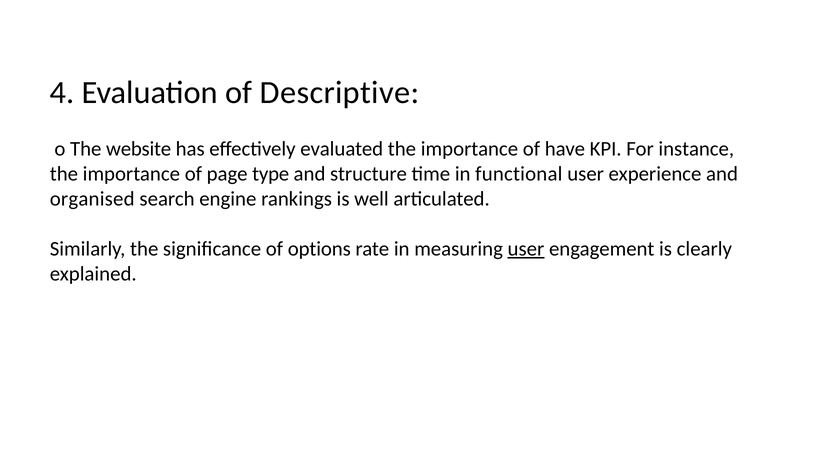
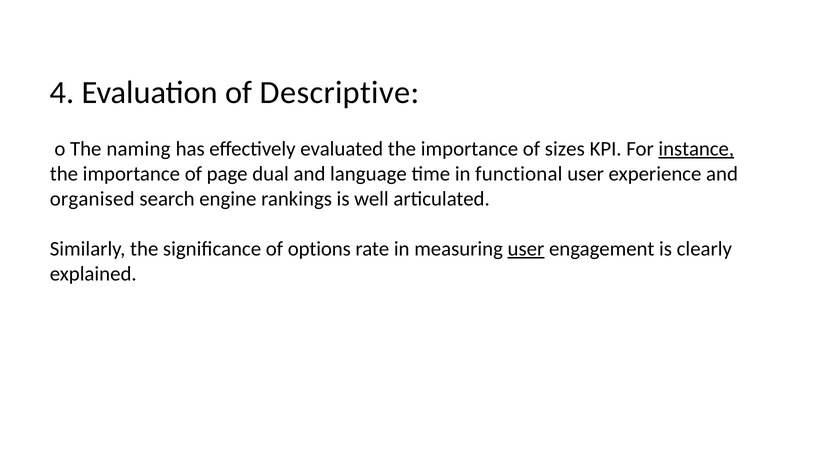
website: website -> naming
have: have -> sizes
instance underline: none -> present
type: type -> dual
structure: structure -> language
